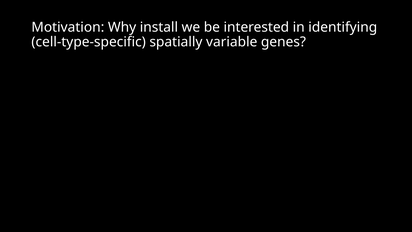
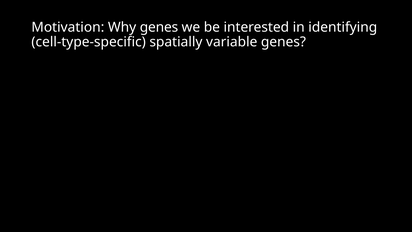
Why install: install -> genes
